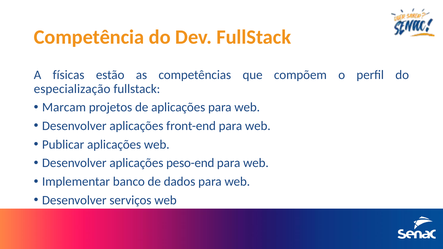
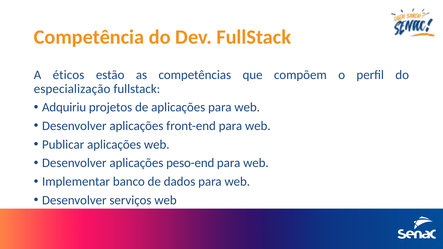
físicas: físicas -> éticos
Marcam: Marcam -> Adquiriu
